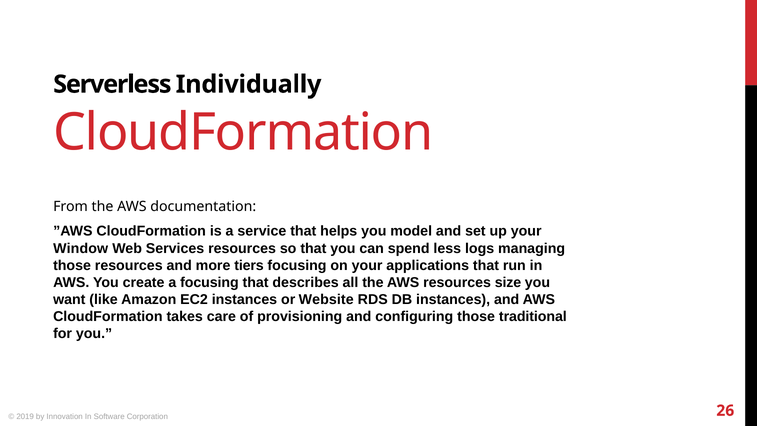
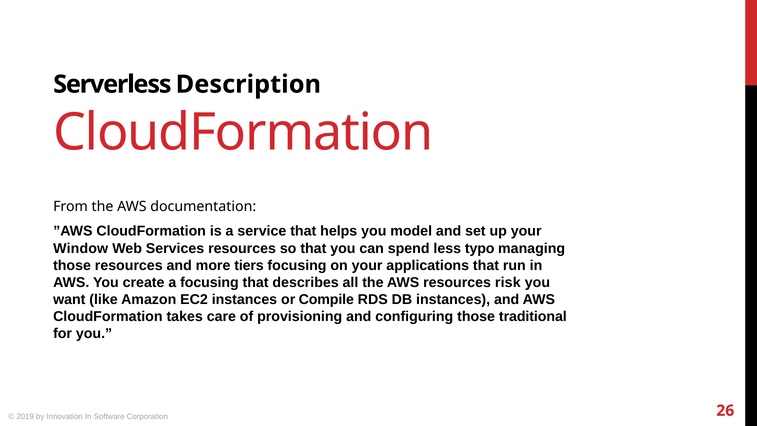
Individually: Individually -> Description
logs: logs -> typo
size: size -> risk
Website: Website -> Compile
